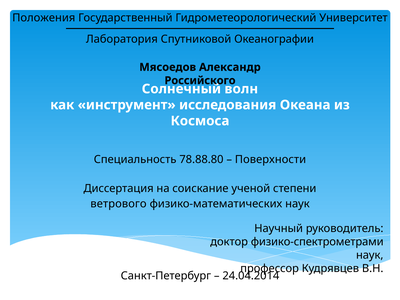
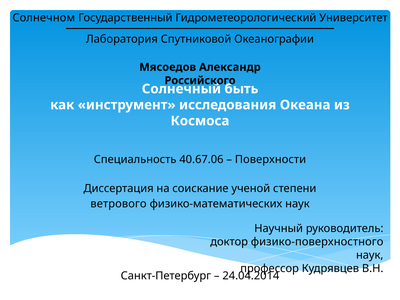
Положения: Положения -> Солнечном
волн: волн -> быть
78.88.80: 78.88.80 -> 40.67.06
физико-спектрометрами: физико-спектрометрами -> физико-поверхностного
